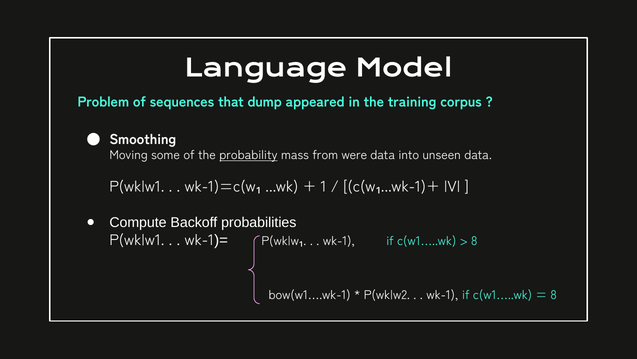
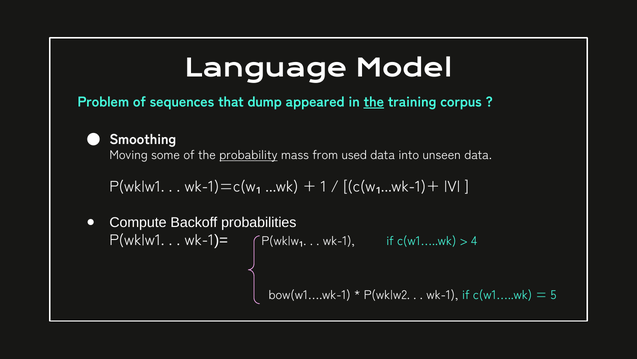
the at (374, 102) underline: none -> present
were: were -> used
8 at (474, 241): 8 -> 4
8 at (554, 295): 8 -> 5
